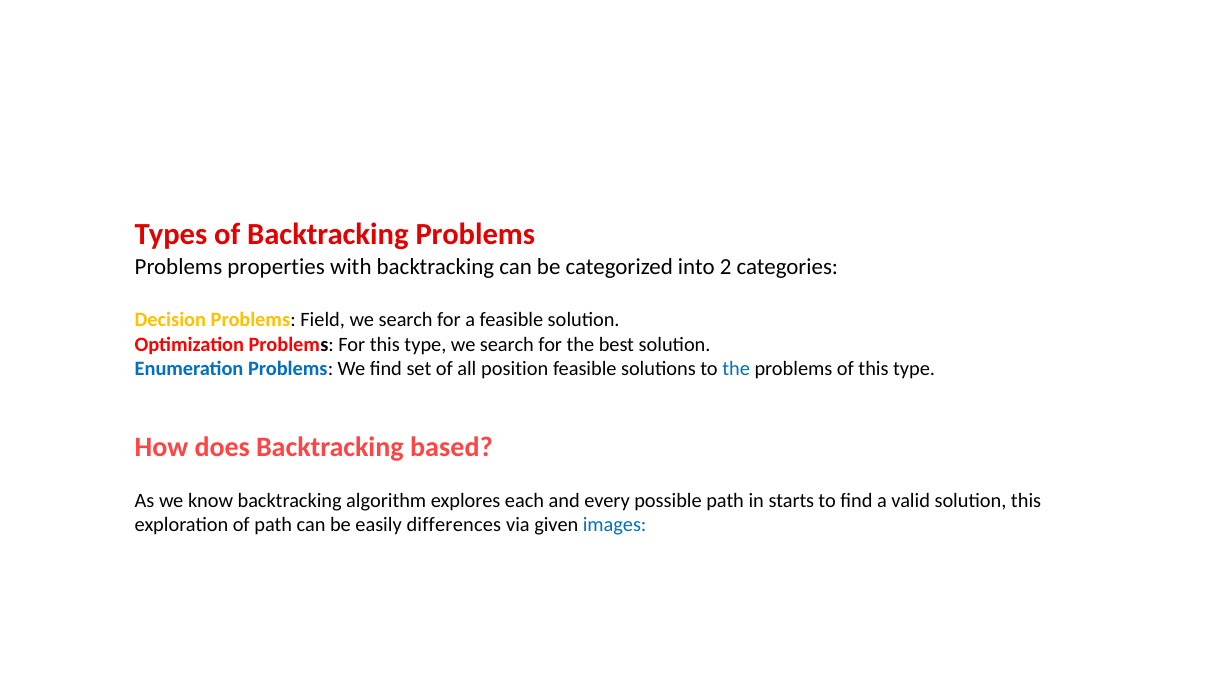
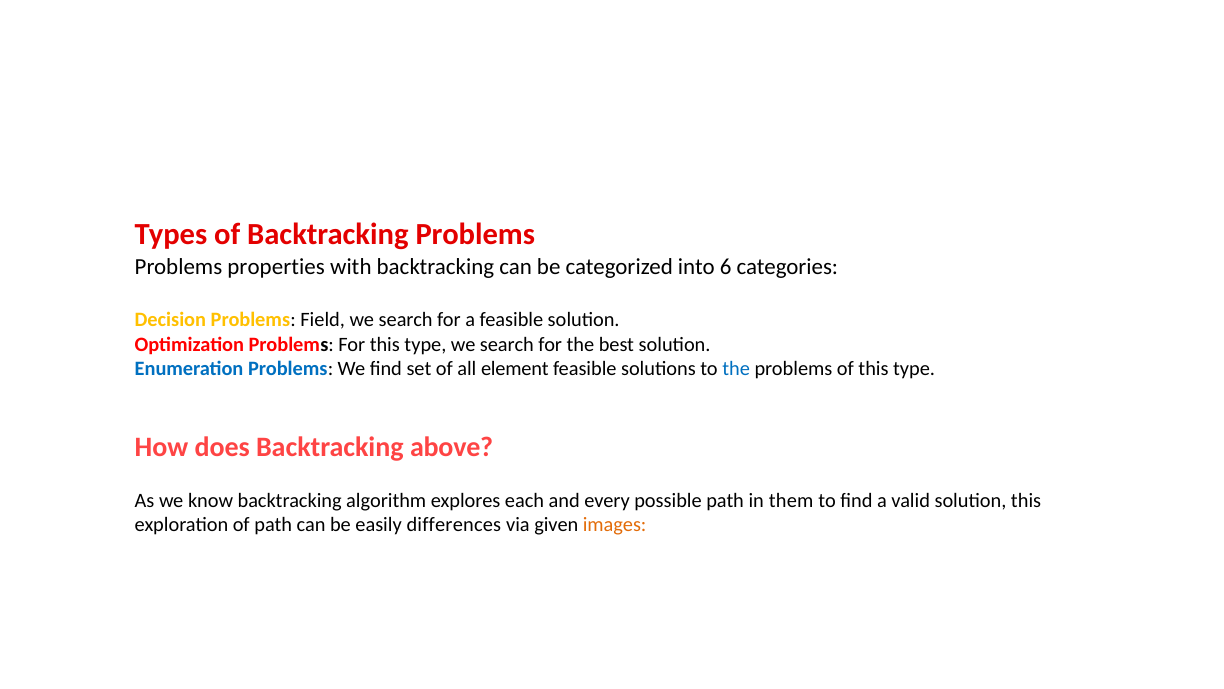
2: 2 -> 6
position: position -> element
based: based -> above
starts: starts -> them
images colour: blue -> orange
